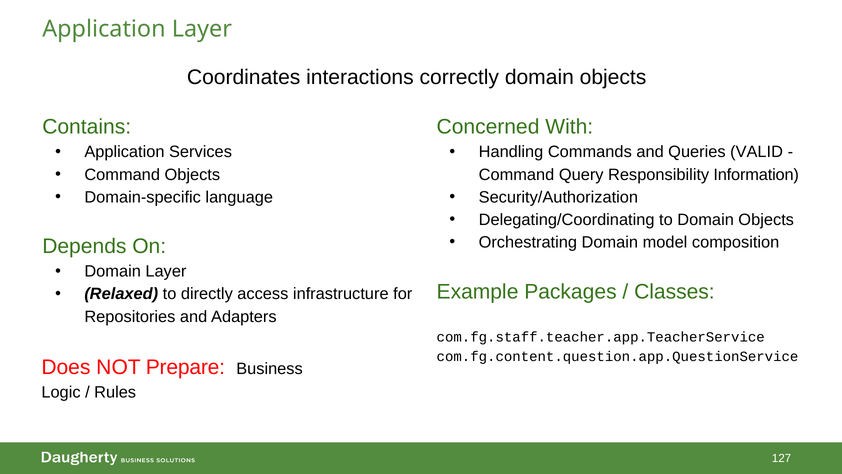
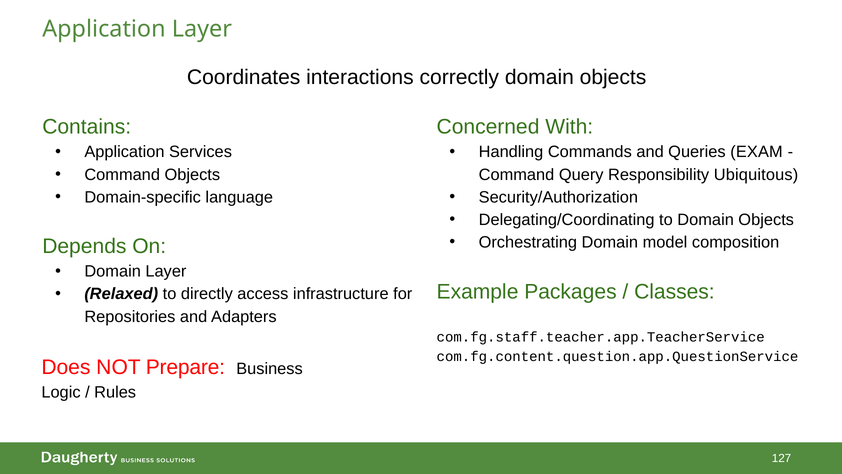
VALID: VALID -> EXAM
Information: Information -> Ubiquitous
